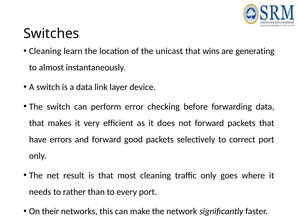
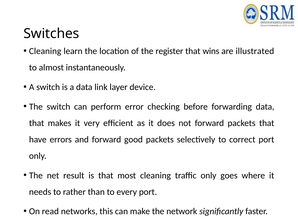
unicast: unicast -> register
generating: generating -> illustrated
their: their -> read
